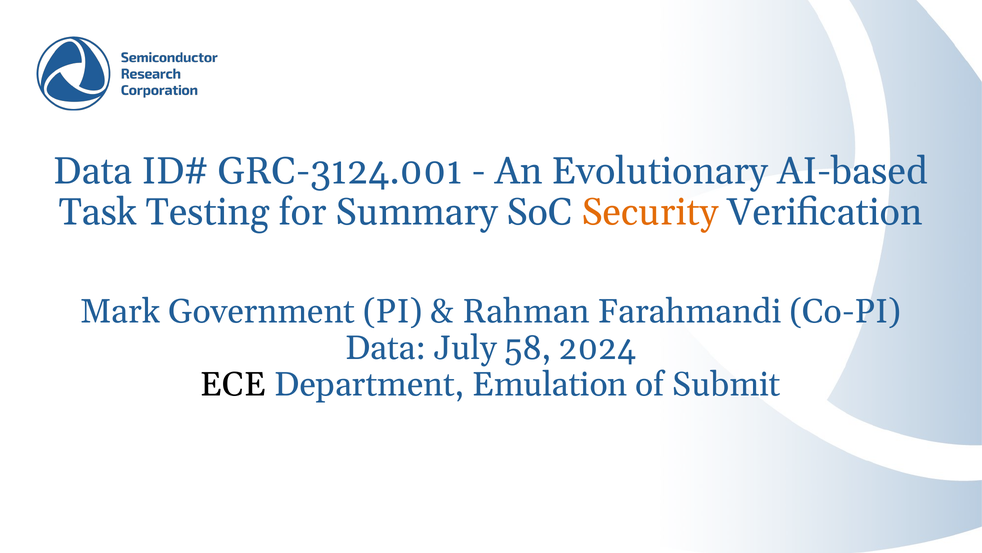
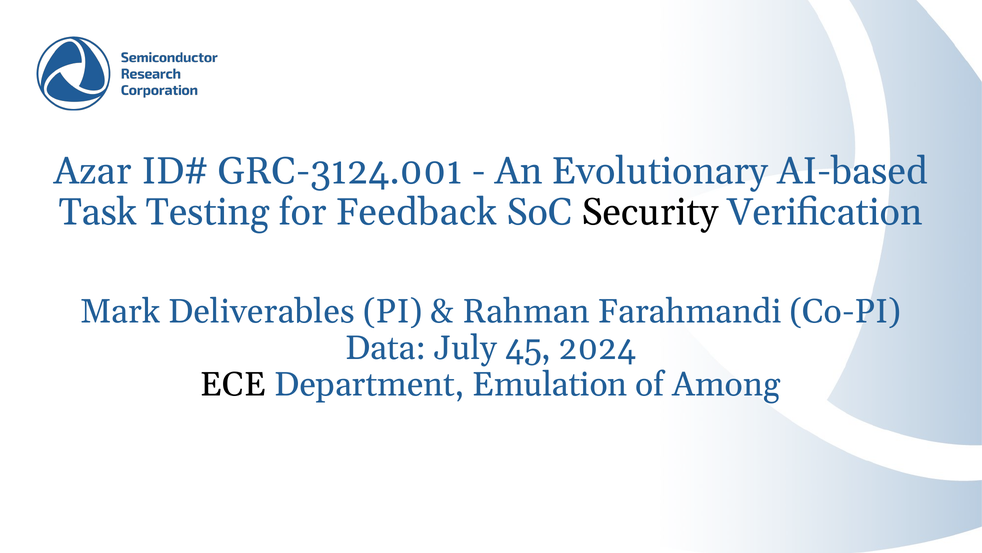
Data at (93, 171): Data -> Azar
Summary: Summary -> Feedback
Security colour: orange -> black
Government: Government -> Deliverables
58: 58 -> 45
Submit: Submit -> Among
